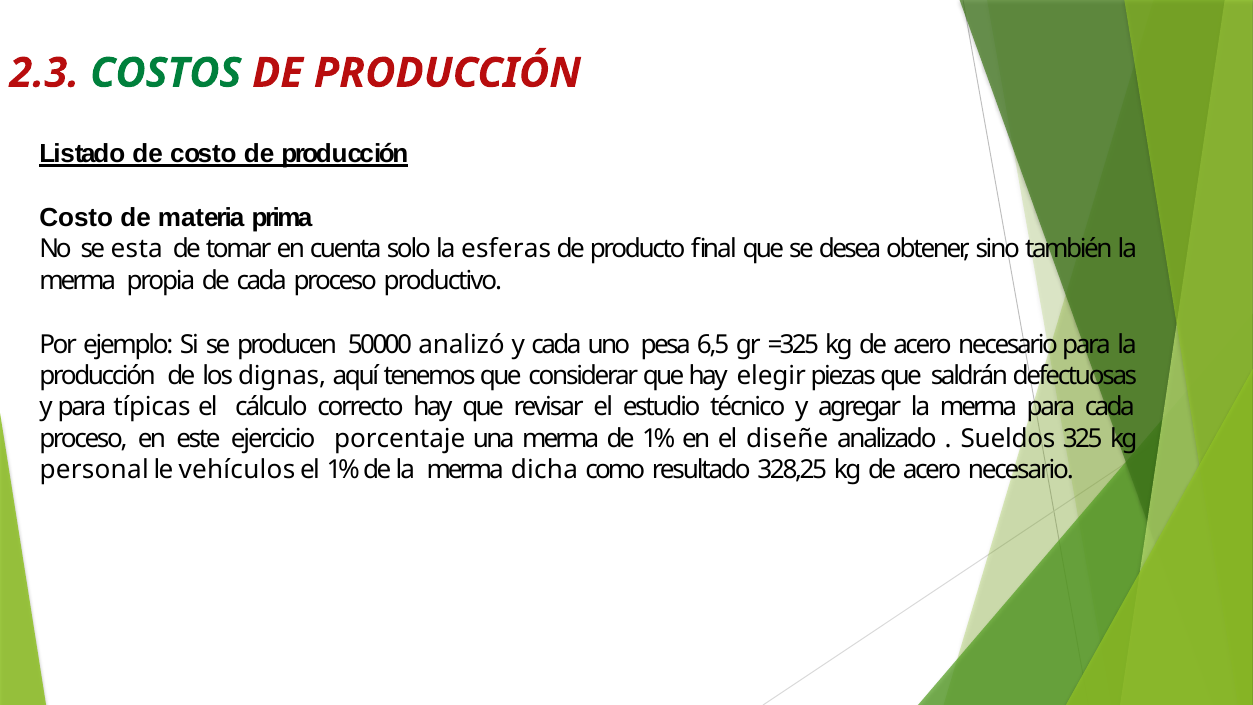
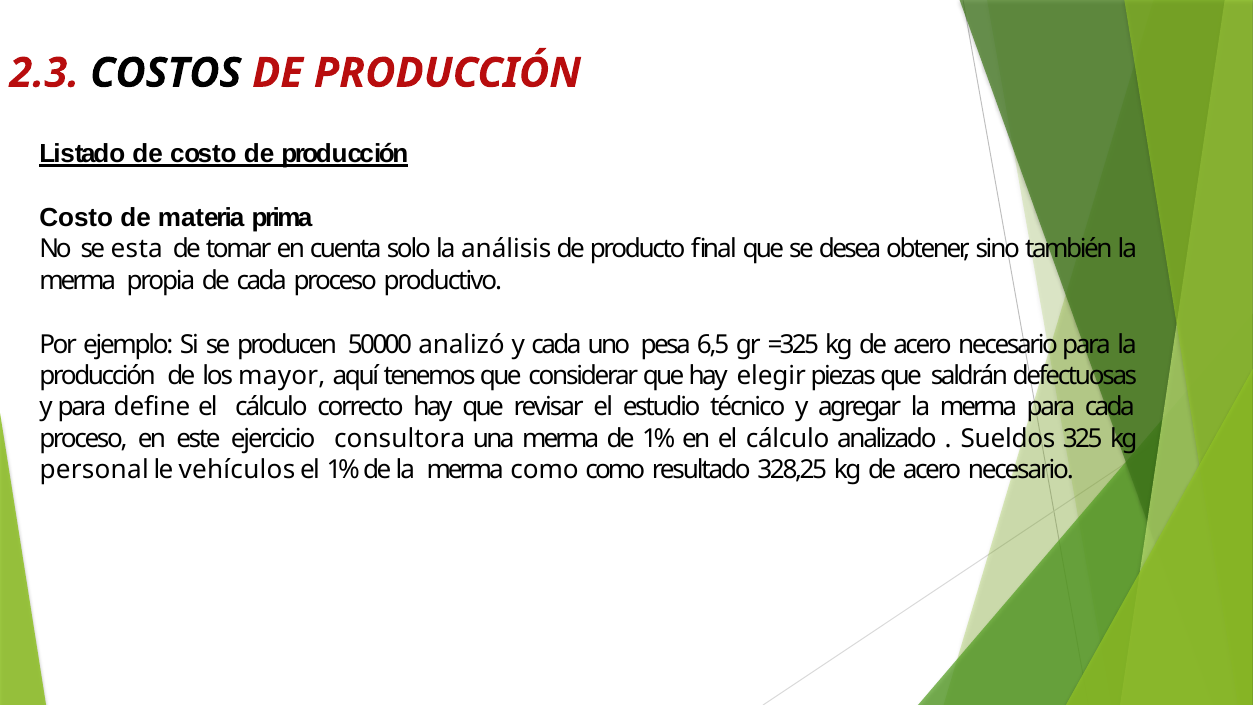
COSTOS colour: green -> black
esferas: esferas -> análisis
dignas: dignas -> mayor
típicas: típicas -> define
porcentaje: porcentaje -> consultora
en el diseñe: diseñe -> cálculo
merma dicha: dicha -> como
